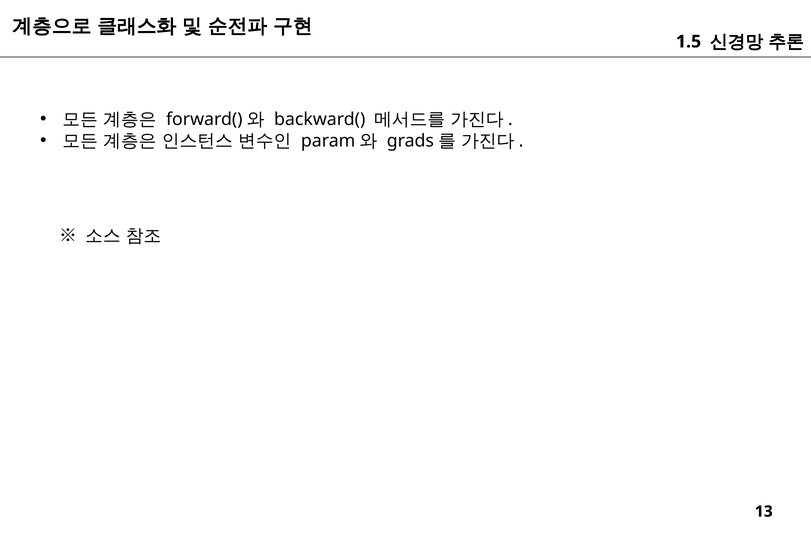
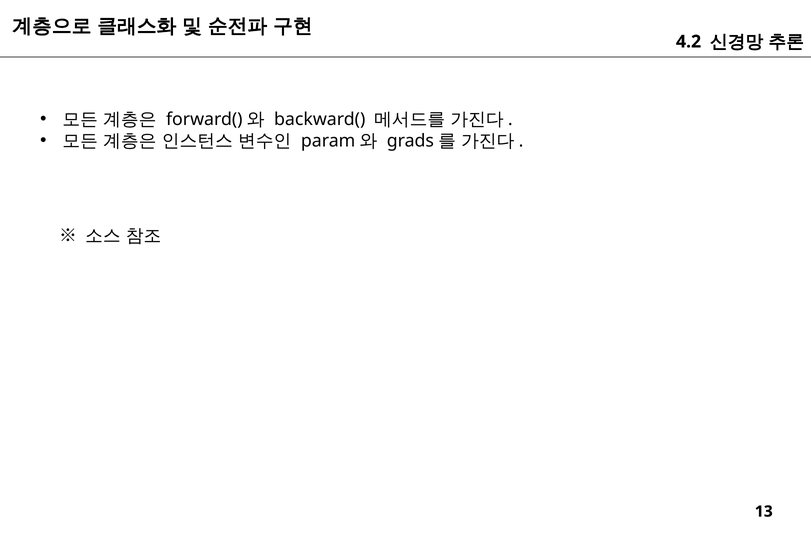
1.5: 1.5 -> 4.2
